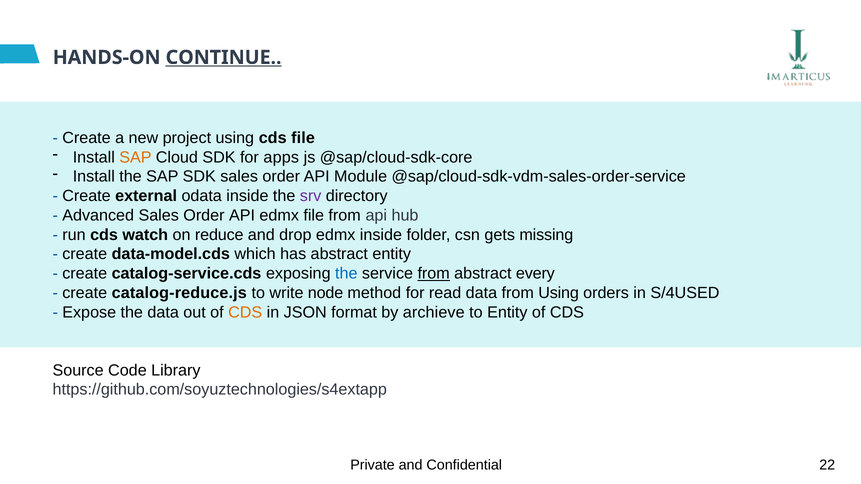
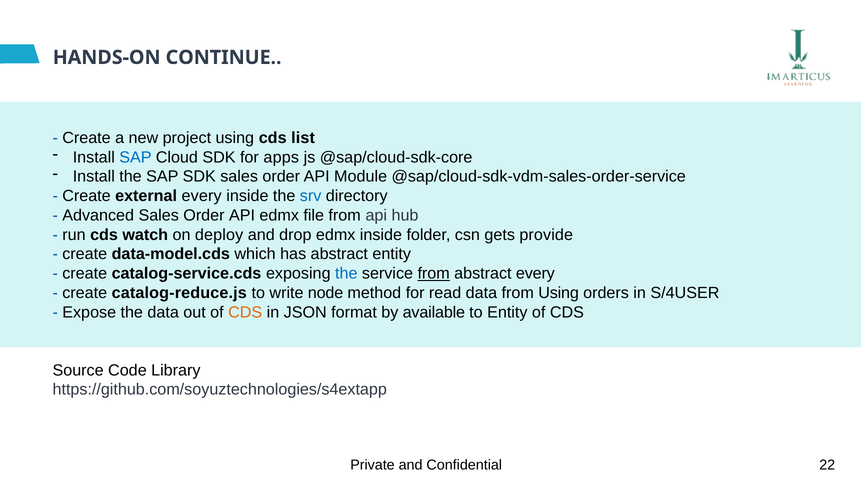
CONTINUE underline: present -> none
cds file: file -> list
SAP at (135, 157) colour: orange -> blue
external odata: odata -> every
srv colour: purple -> blue
reduce: reduce -> deploy
missing: missing -> provide
S/4USED: S/4USED -> S/4USER
archieve: archieve -> available
